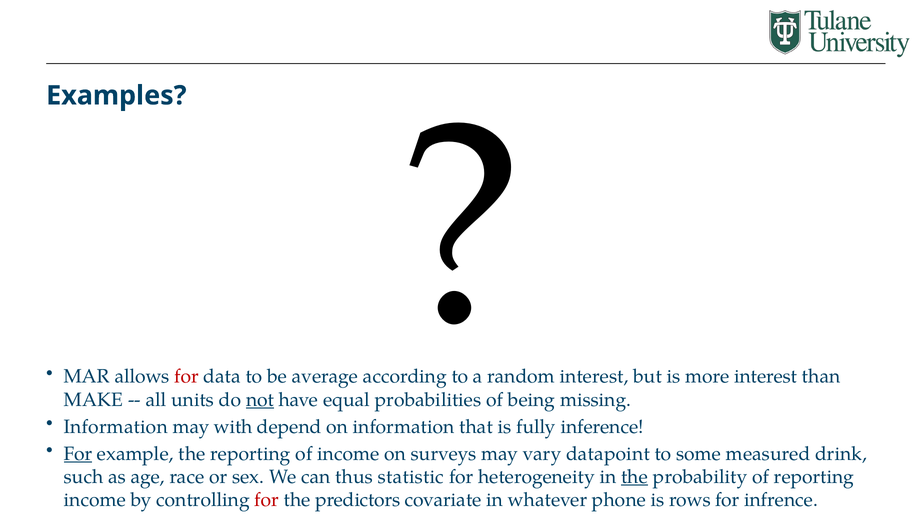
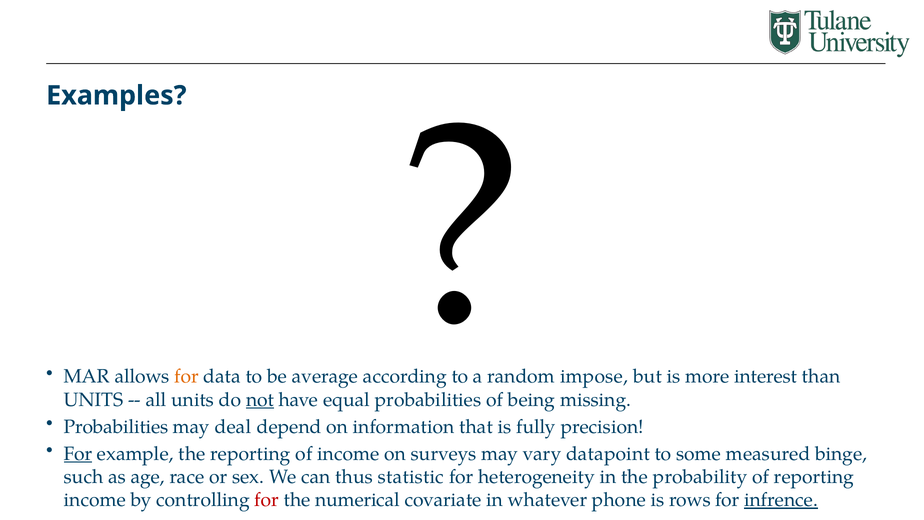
for at (187, 376) colour: red -> orange
interest at (594, 376): interest -> impose
MAKE at (93, 400): MAKE -> UNITS
Information at (116, 427): Information -> Probabilities
with: with -> deal
inference: inference -> precision
drink: drink -> binge
the at (635, 477) underline: present -> none
predictors: predictors -> numerical
infrence underline: none -> present
